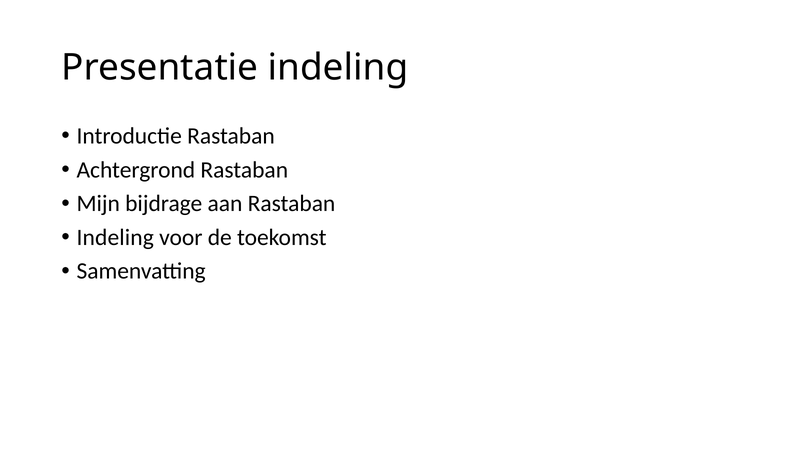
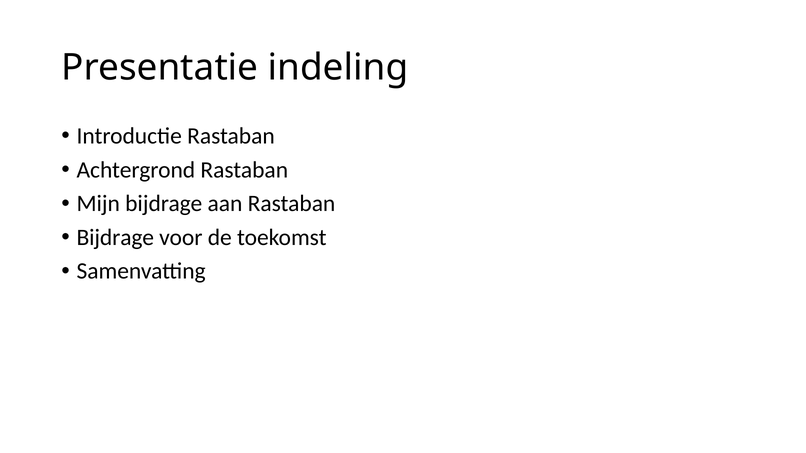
Indeling at (115, 238): Indeling -> Bijdrage
